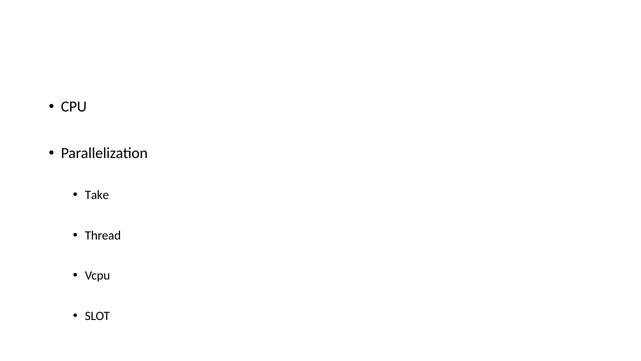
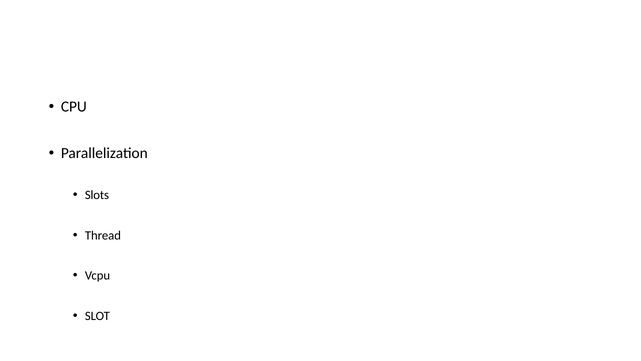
Take: Take -> Slots
